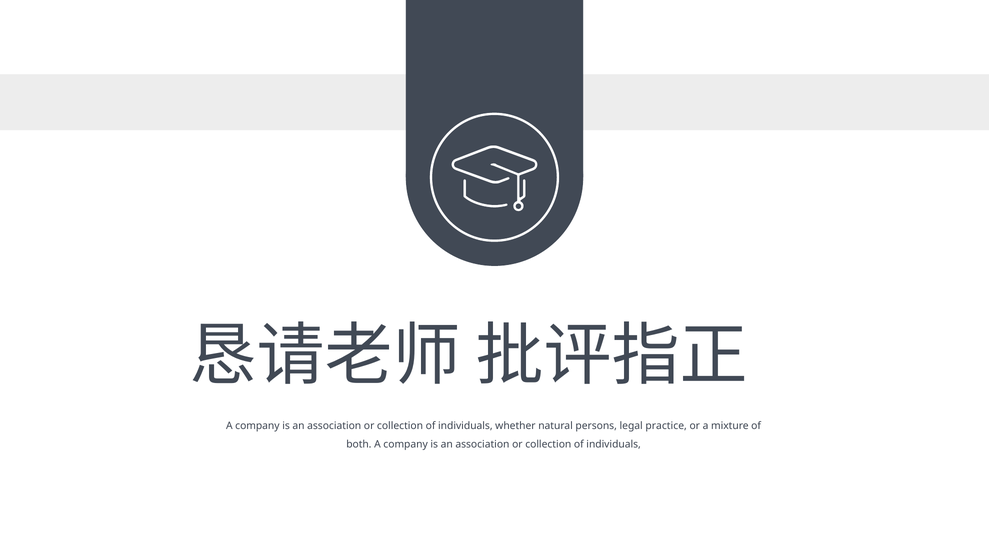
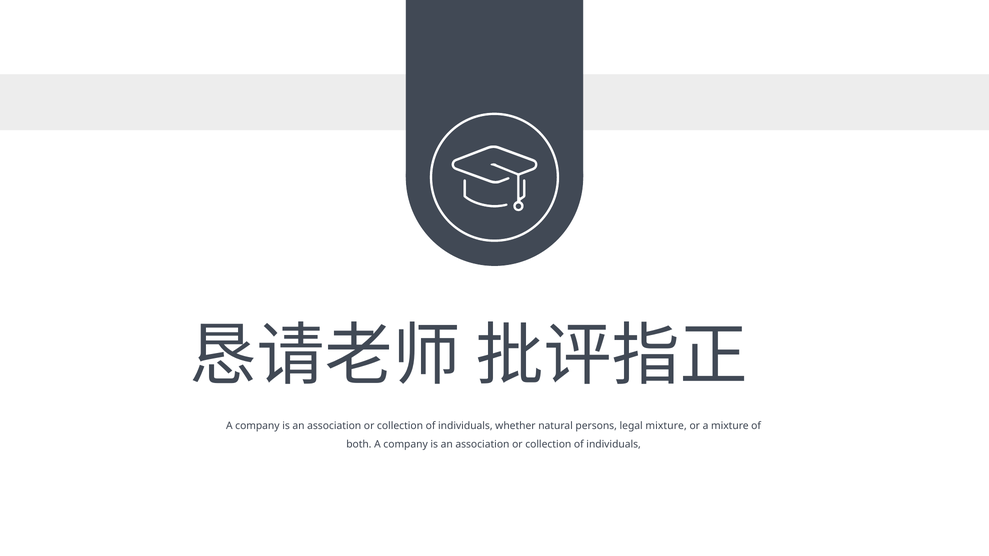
legal practice: practice -> mixture
